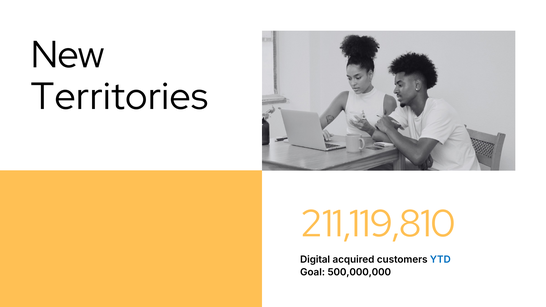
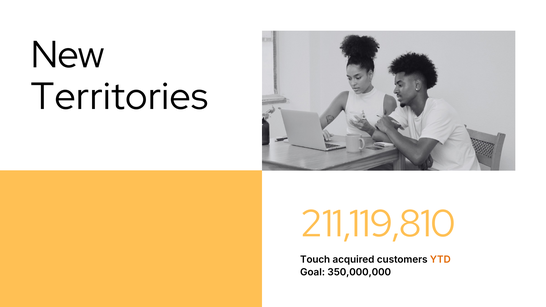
Digital: Digital -> Touch
YTD colour: blue -> orange
500,000,000: 500,000,000 -> 350,000,000
